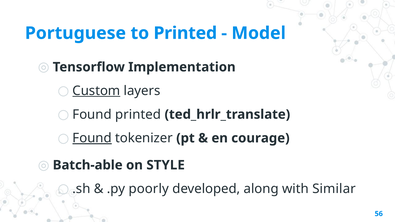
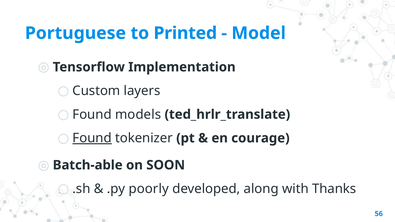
Custom underline: present -> none
Found printed: printed -> models
STYLE: STYLE -> SOON
Similar: Similar -> Thanks
